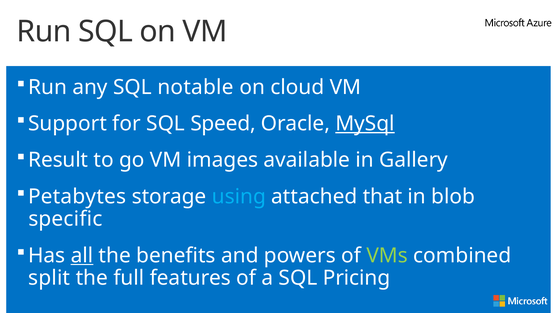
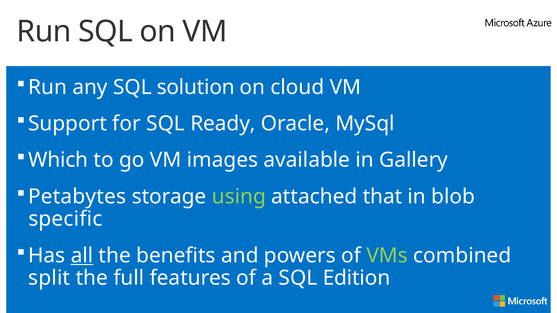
notable: notable -> solution
Speed: Speed -> Ready
MySql underline: present -> none
Result: Result -> Which
using colour: light blue -> light green
Pricing: Pricing -> Edition
